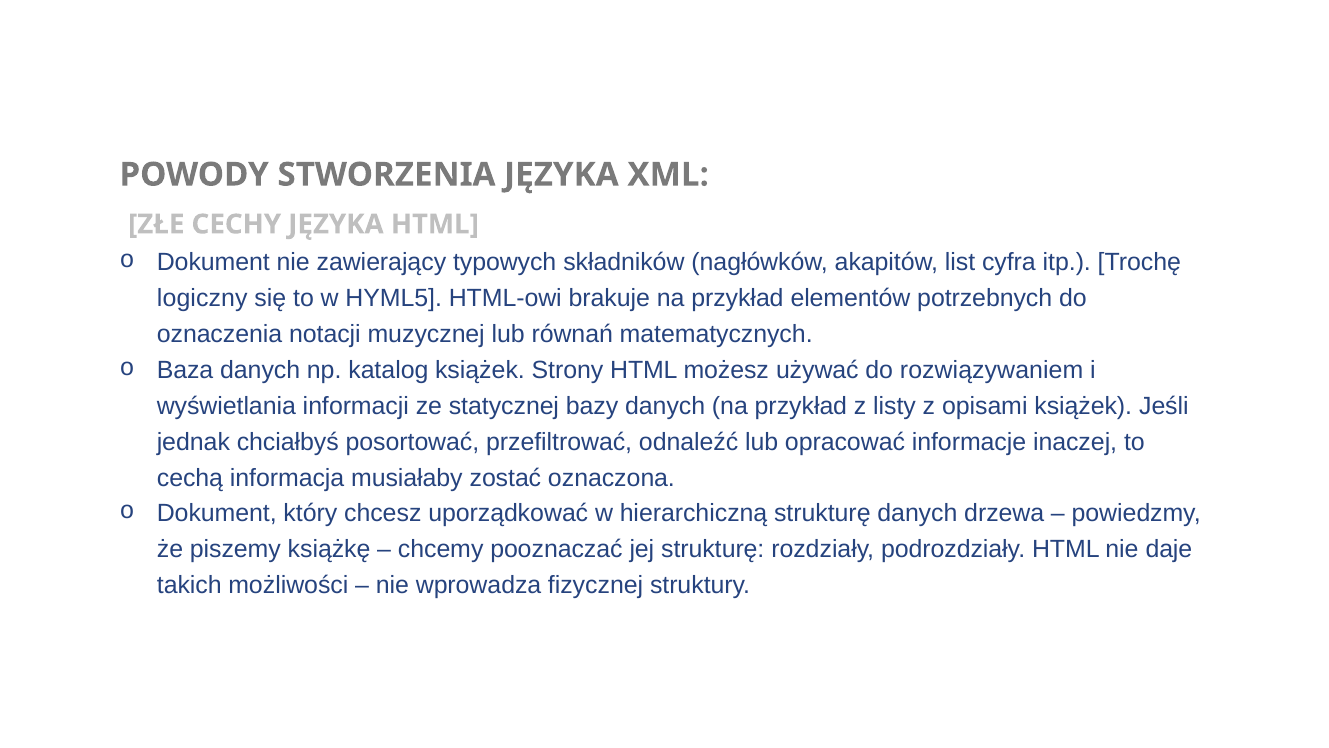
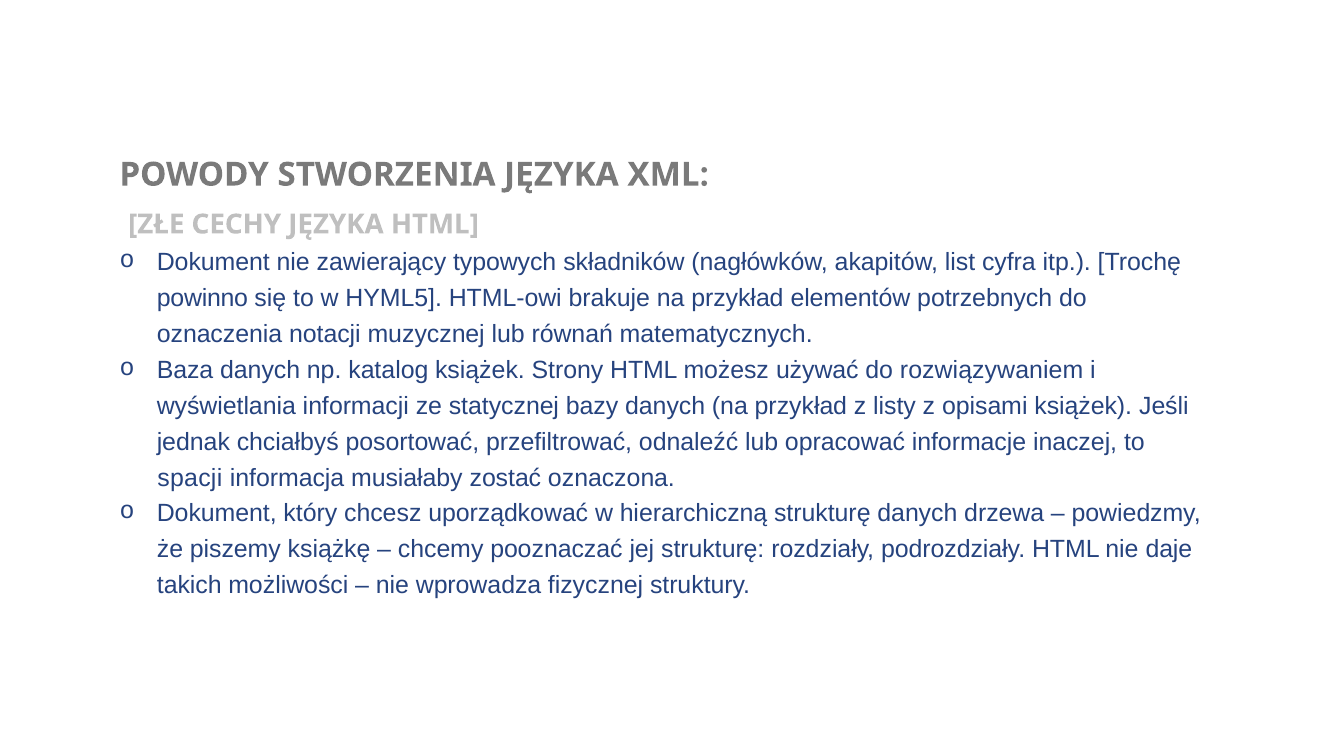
logiczny: logiczny -> powinno
cechą: cechą -> spacji
